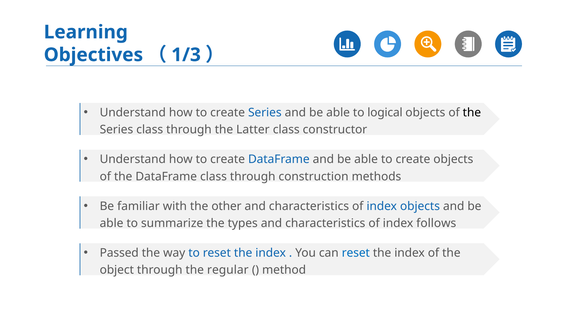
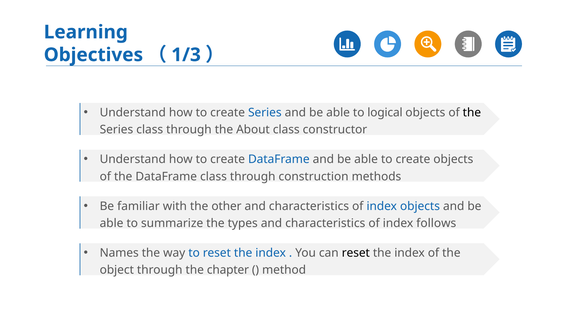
Latter: Latter -> About
Passed: Passed -> Names
reset at (356, 253) colour: blue -> black
regular: regular -> chapter
